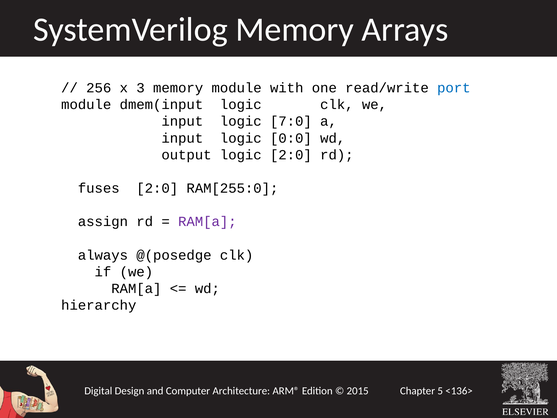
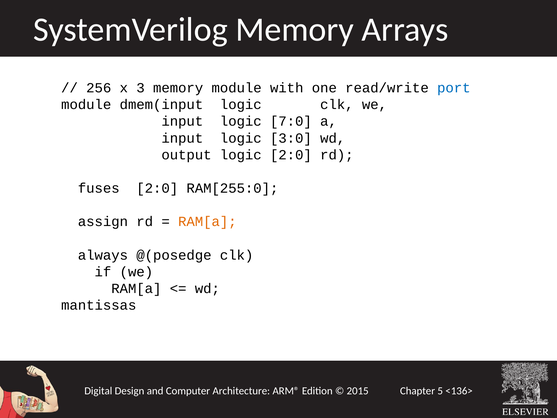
0:0: 0:0 -> 3:0
RAM[a at (207, 222) colour: purple -> orange
hierarchy: hierarchy -> mantissas
